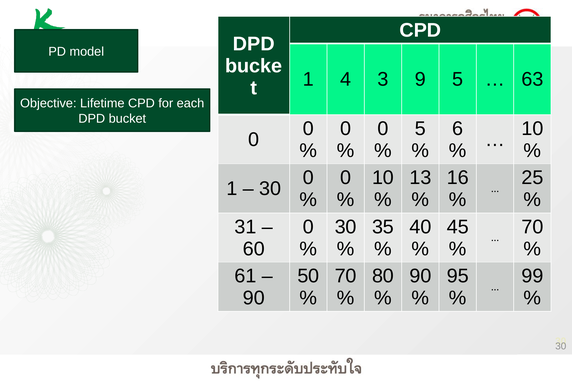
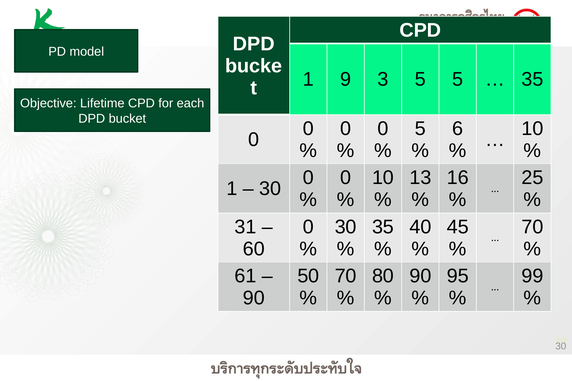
4: 4 -> 9
3 9: 9 -> 5
63 at (532, 80): 63 -> 35
